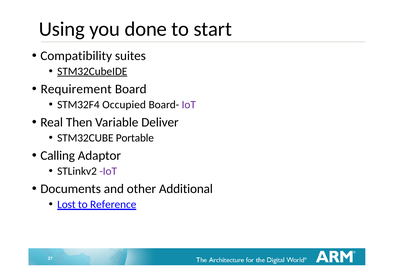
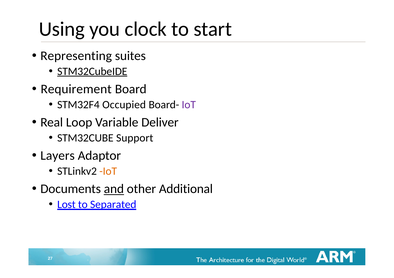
done: done -> clock
Compatibility: Compatibility -> Representing
Then: Then -> Loop
Portable: Portable -> Support
Calling: Calling -> Layers
IoT at (108, 171) colour: purple -> orange
and underline: none -> present
Reference: Reference -> Separated
